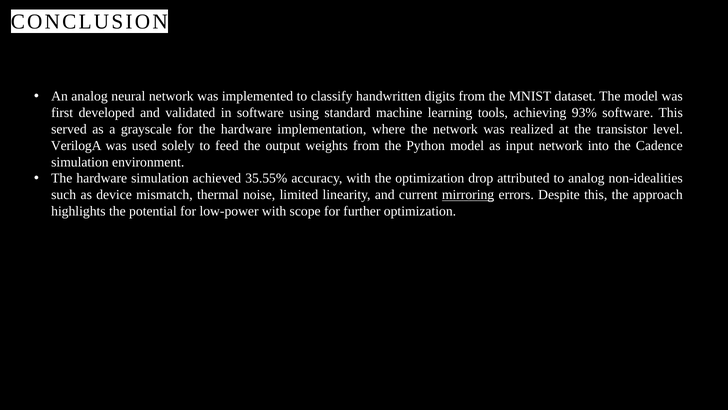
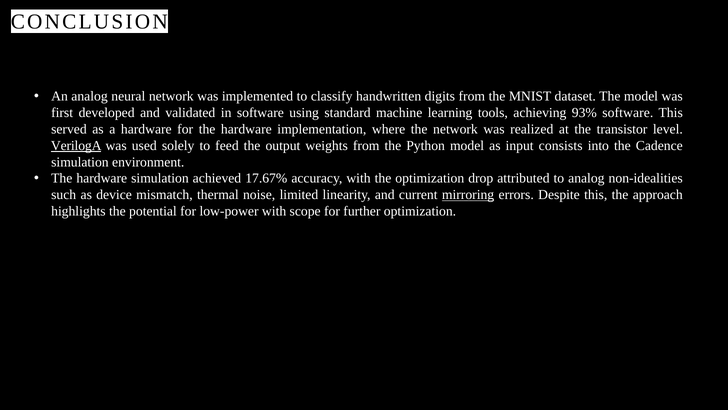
a grayscale: grayscale -> hardware
VerilogA underline: none -> present
input network: network -> consists
35.55%: 35.55% -> 17.67%
